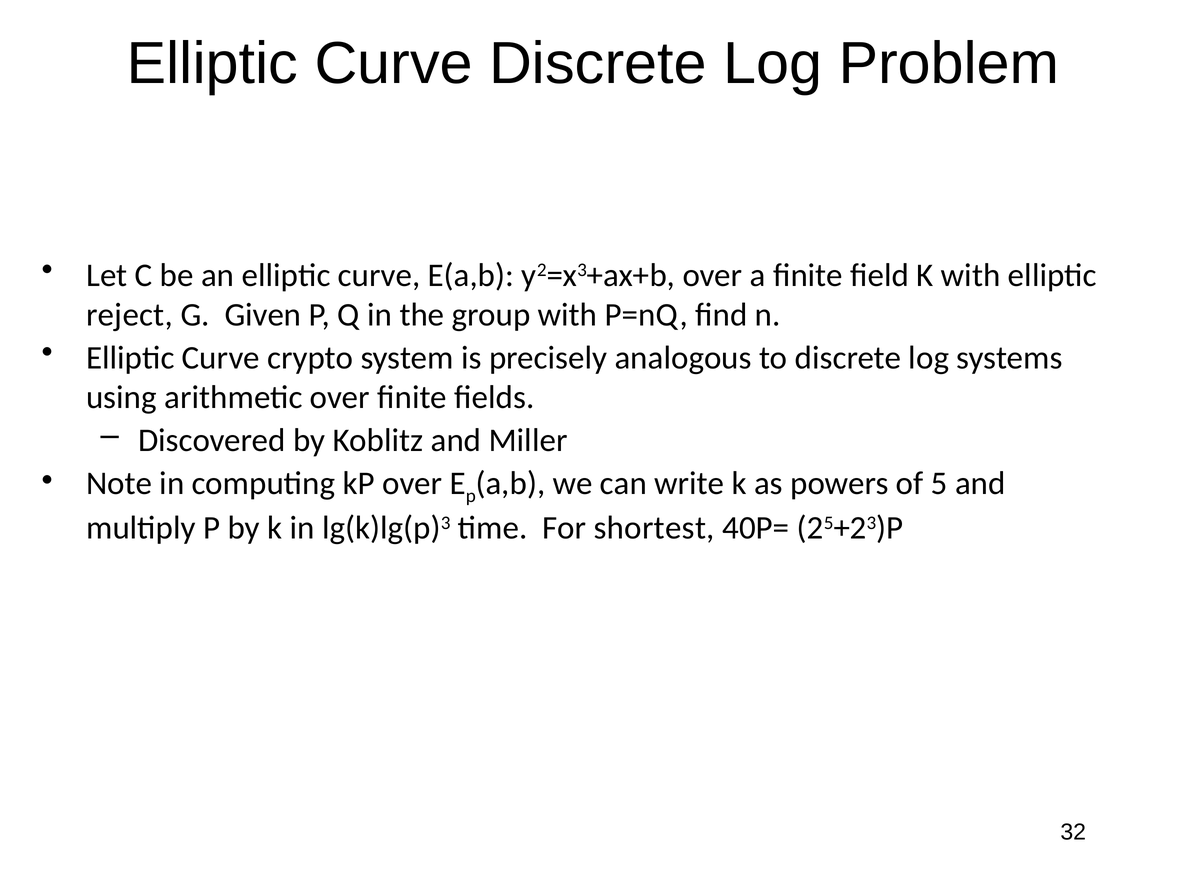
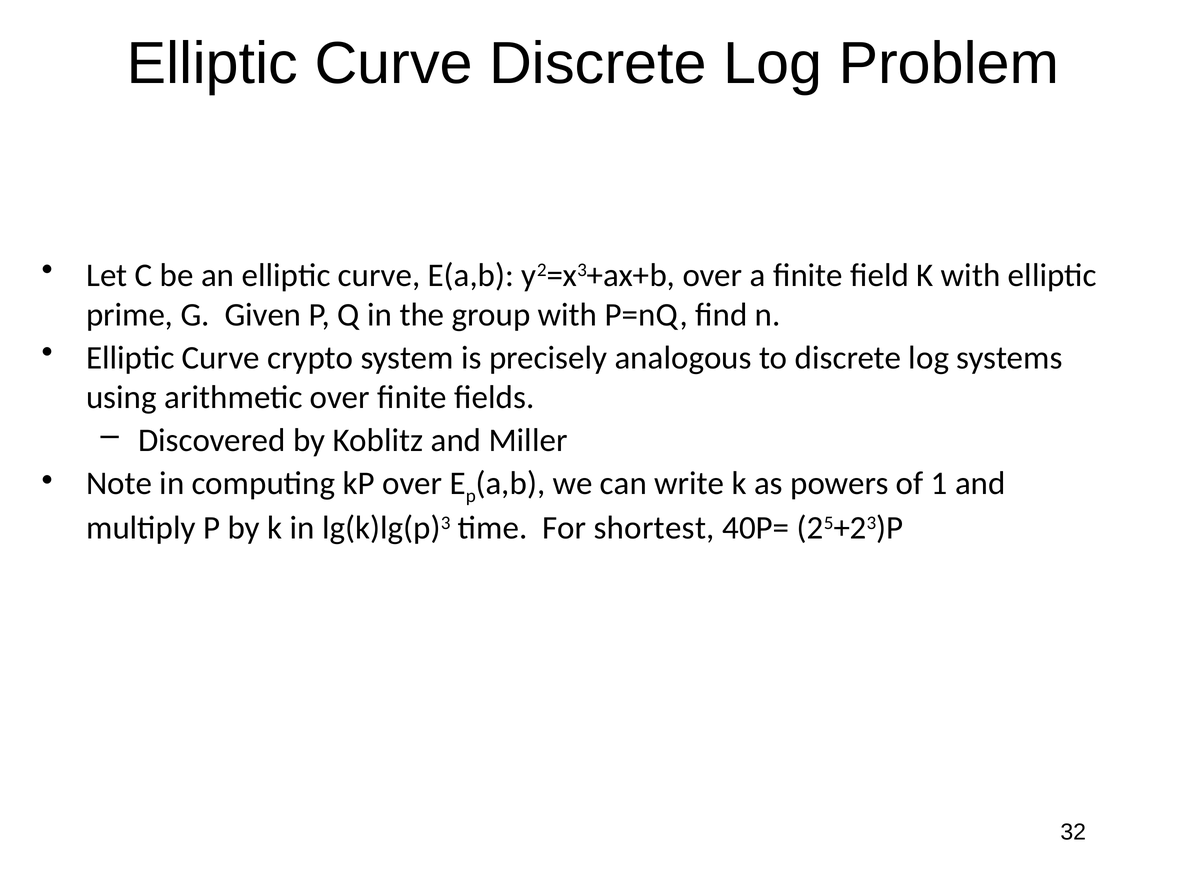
reject: reject -> prime
5: 5 -> 1
